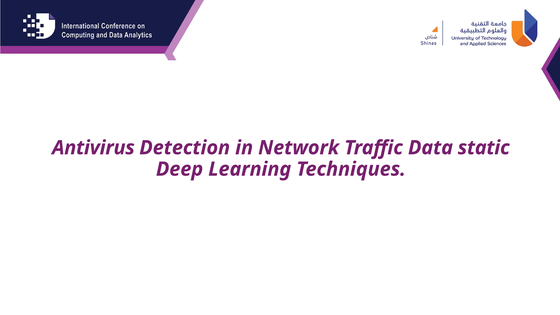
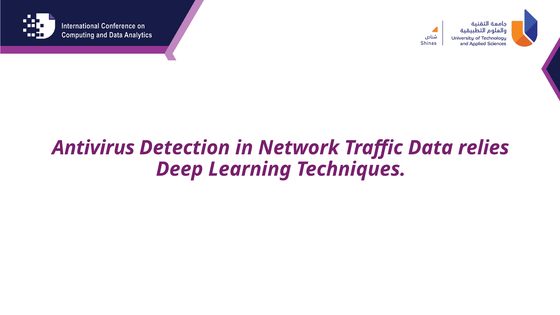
static: static -> relies
